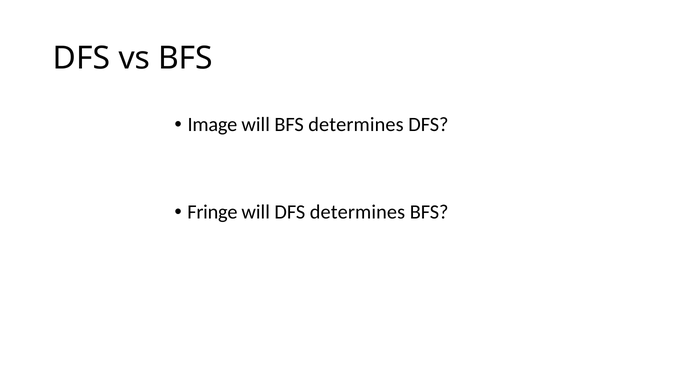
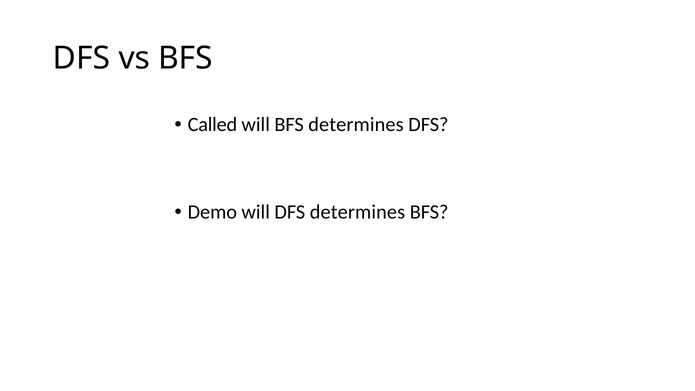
Image: Image -> Called
Fringe: Fringe -> Demo
